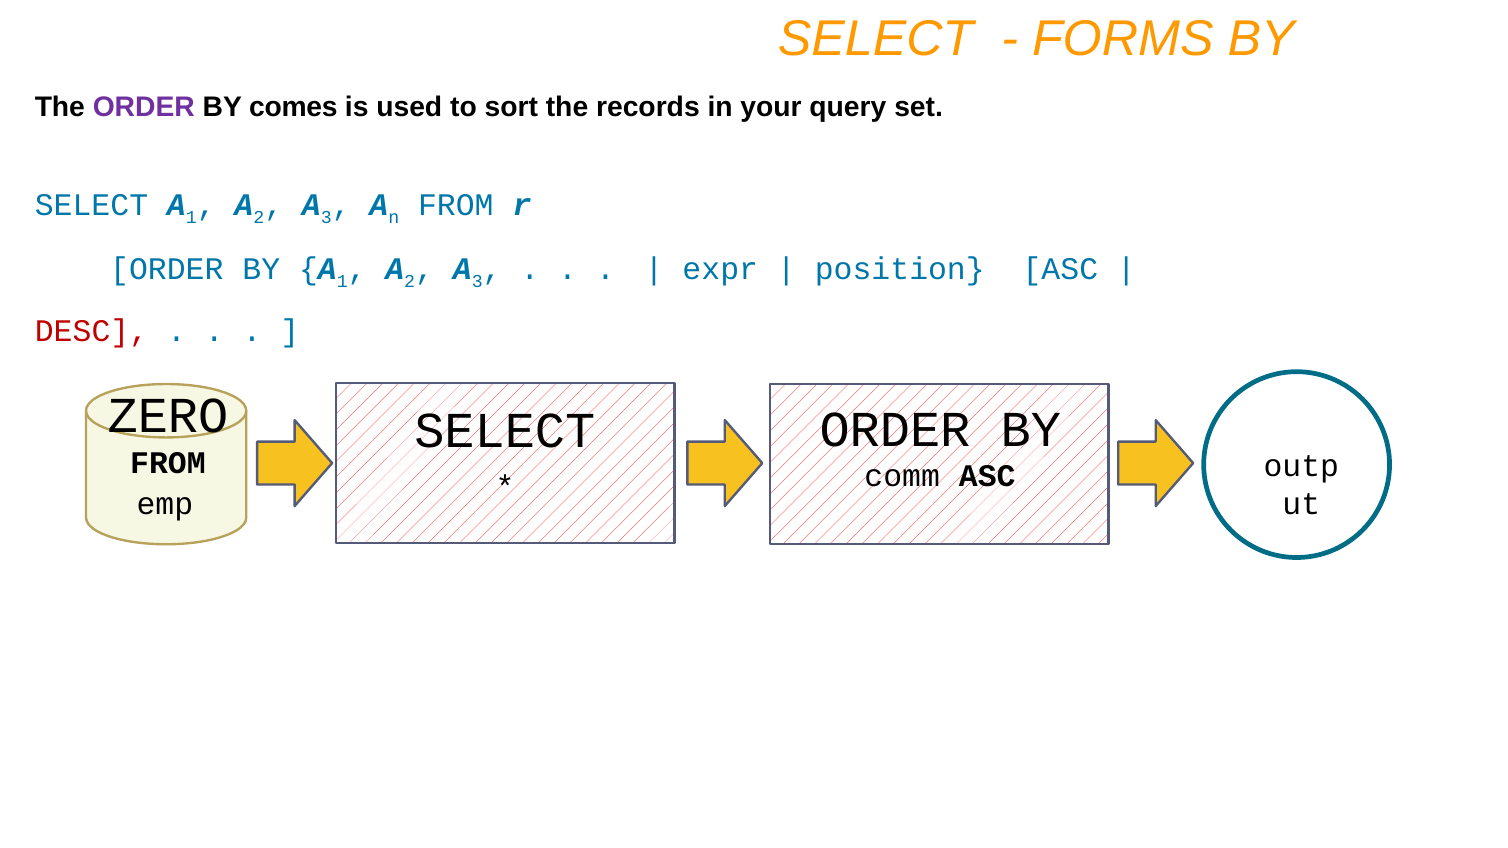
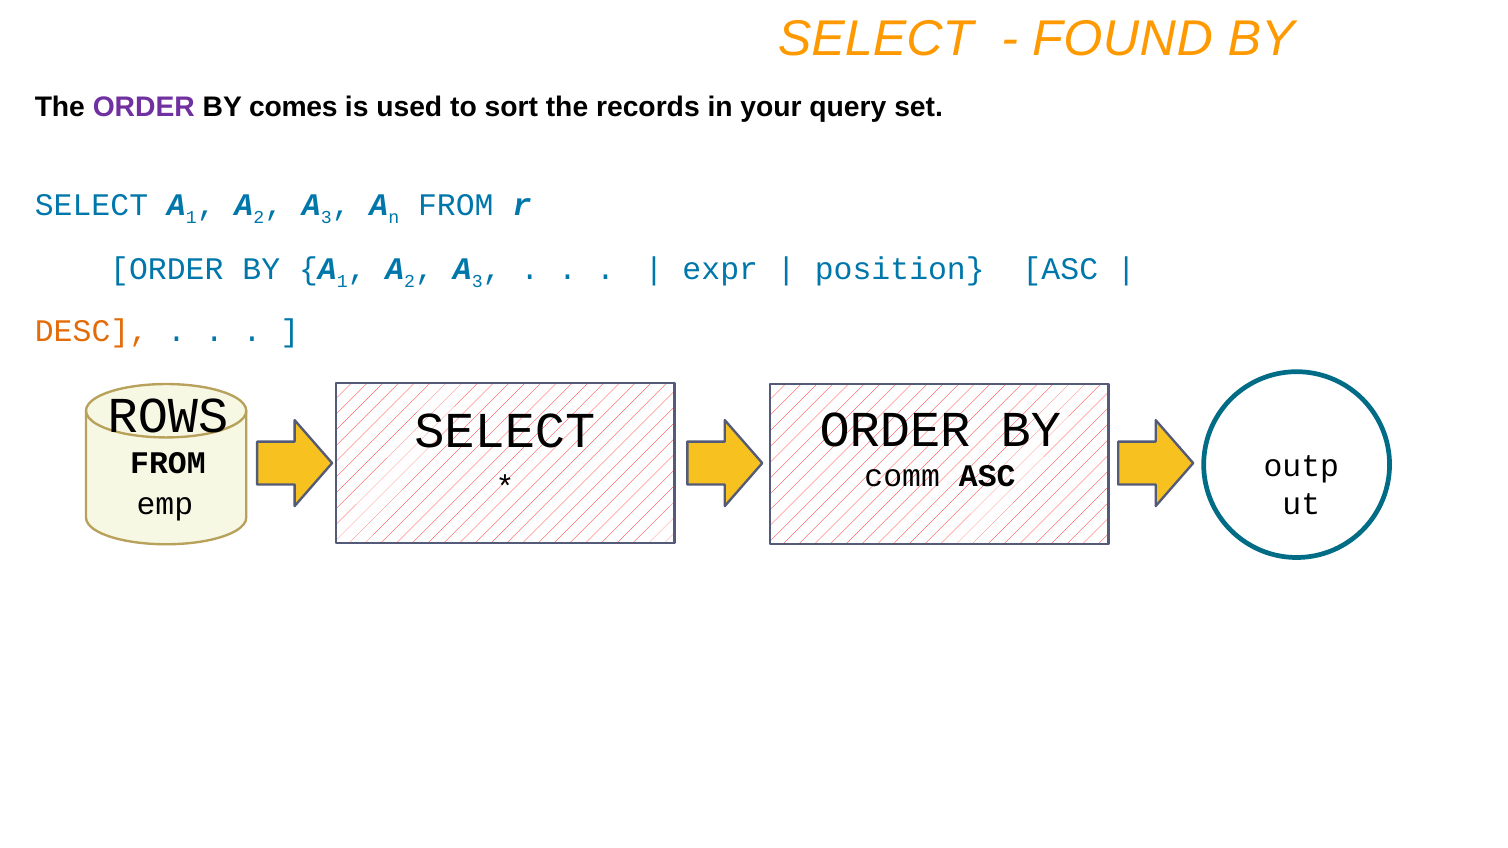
FORMS: FORMS -> FOUND
DESC colour: red -> orange
ZERO: ZERO -> ROWS
